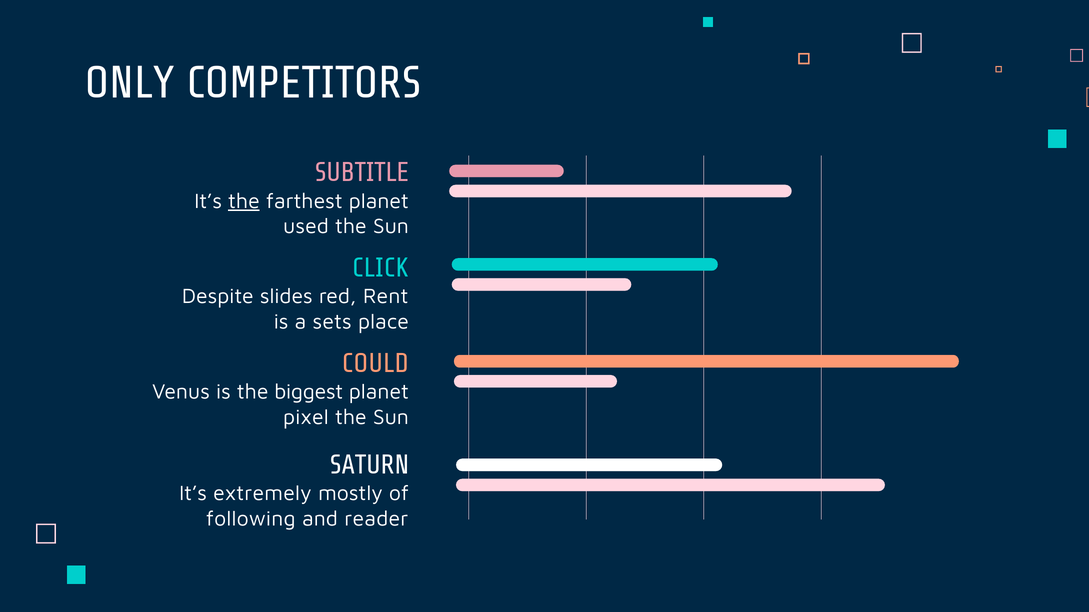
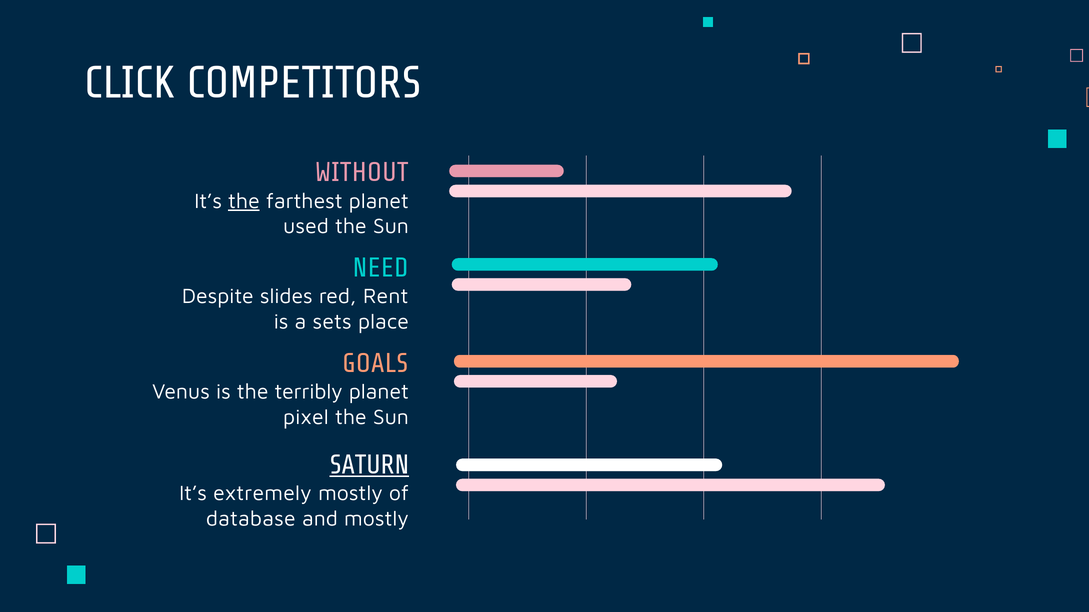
ONLY: ONLY -> CLICK
SUBTITLE: SUBTITLE -> WITHOUT
CLICK: CLICK -> NEED
COULD: COULD -> GOALS
biggest: biggest -> terribly
SATURN underline: none -> present
following: following -> database
and reader: reader -> mostly
